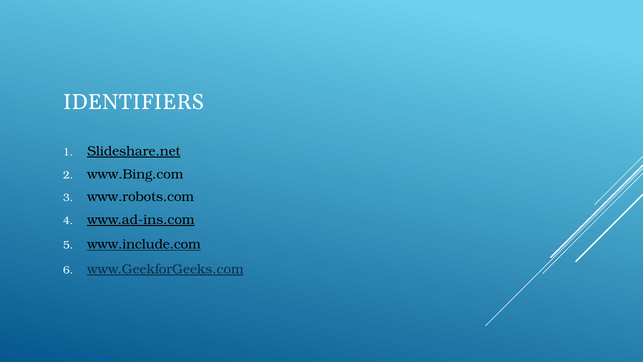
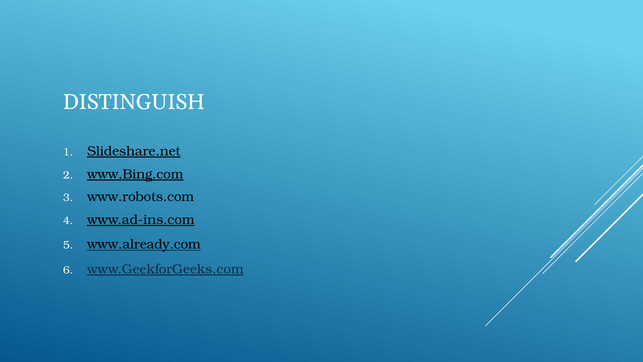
IDENTIFIERS: IDENTIFIERS -> DISTINGUISH
www.Bing.com underline: none -> present
www.include.com: www.include.com -> www.already.com
